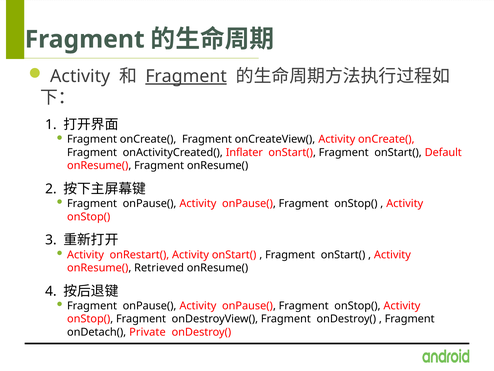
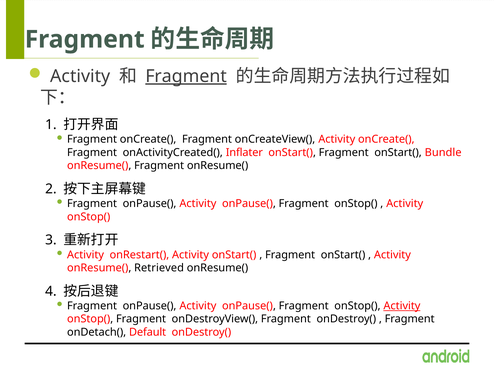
Default: Default -> Bundle
Activity at (402, 305) underline: none -> present
Private: Private -> Default
